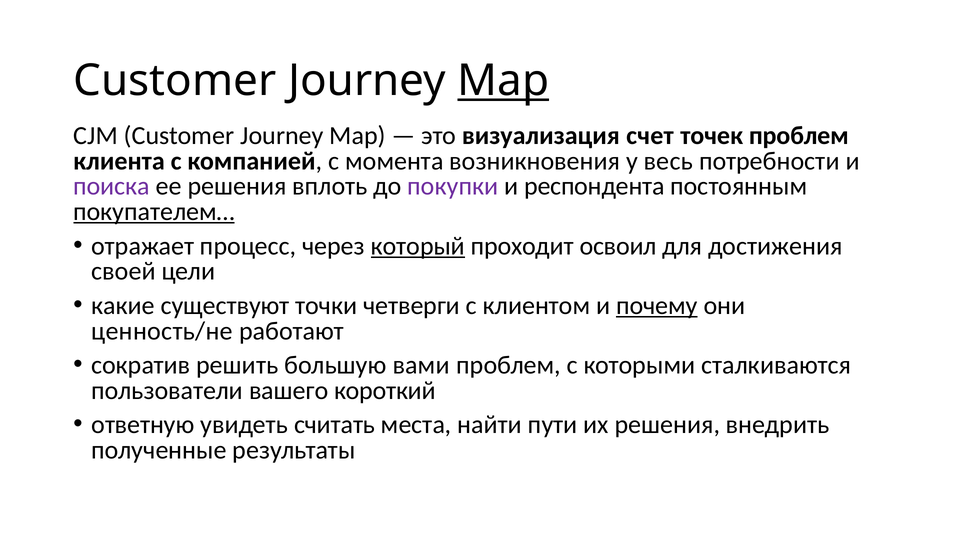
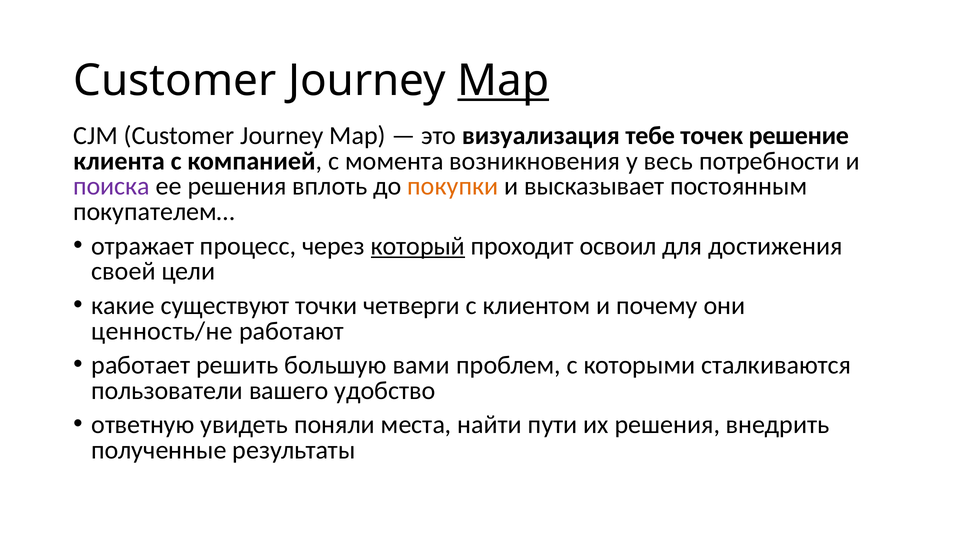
счет: счет -> тебе
точек проблем: проблем -> решение
покупки colour: purple -> orange
респондента: респондента -> высказывает
покупателем… underline: present -> none
почему underline: present -> none
сократив: сократив -> работает
короткий: короткий -> удобство
считать: считать -> поняли
